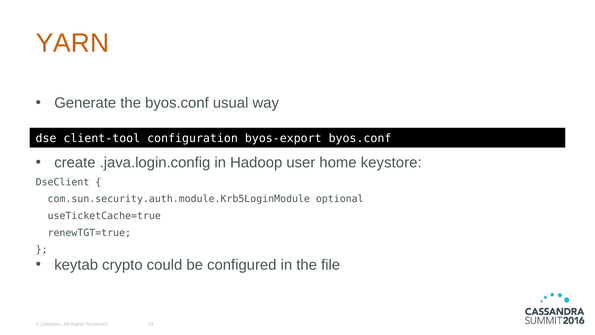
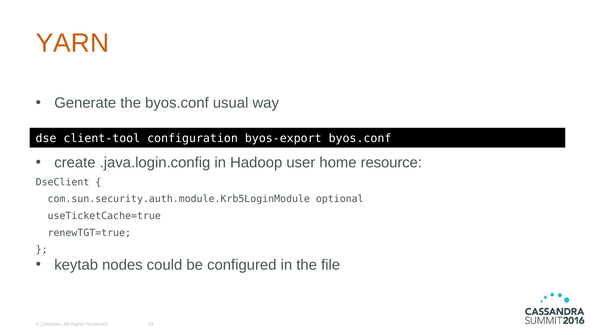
keystore: keystore -> resource
crypto: crypto -> nodes
